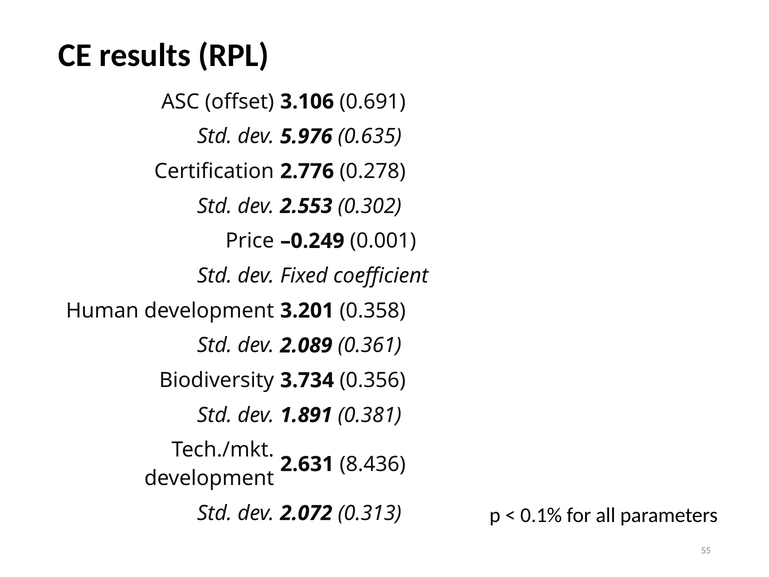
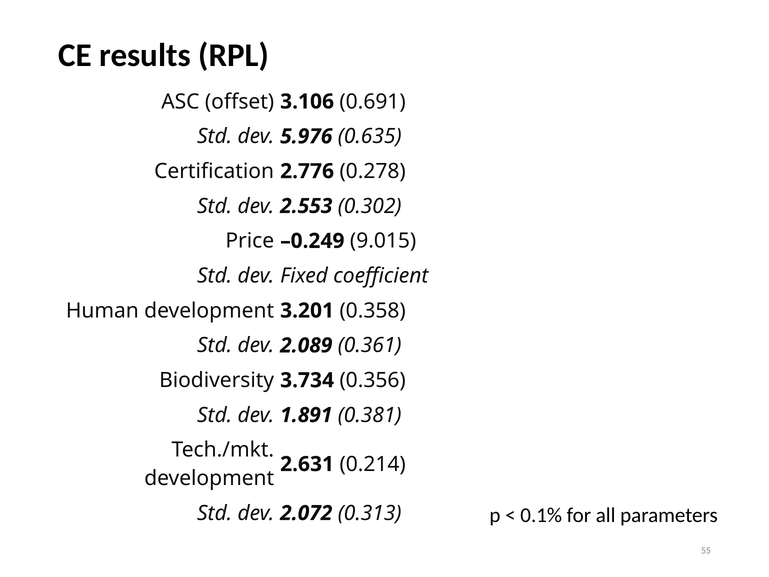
0.001: 0.001 -> 9.015
8.436: 8.436 -> 0.214
